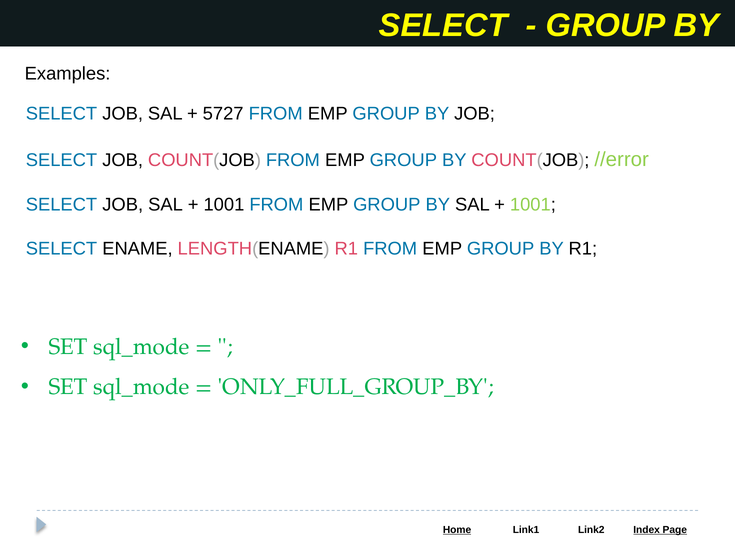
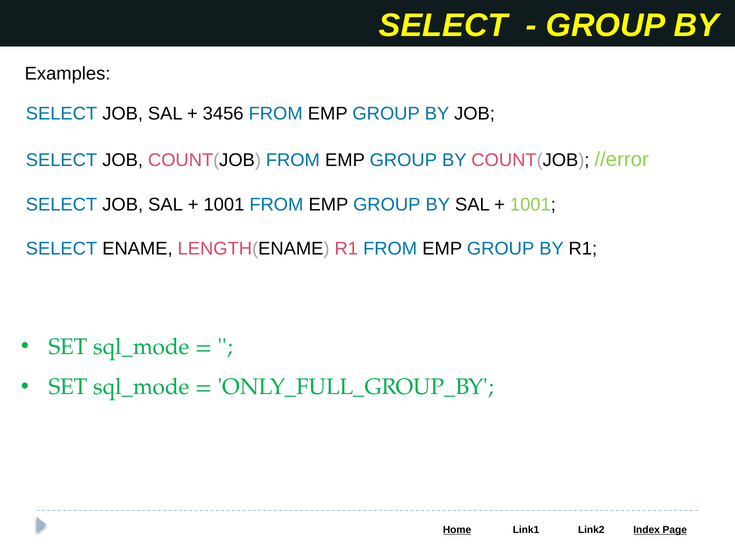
5727: 5727 -> 3456
